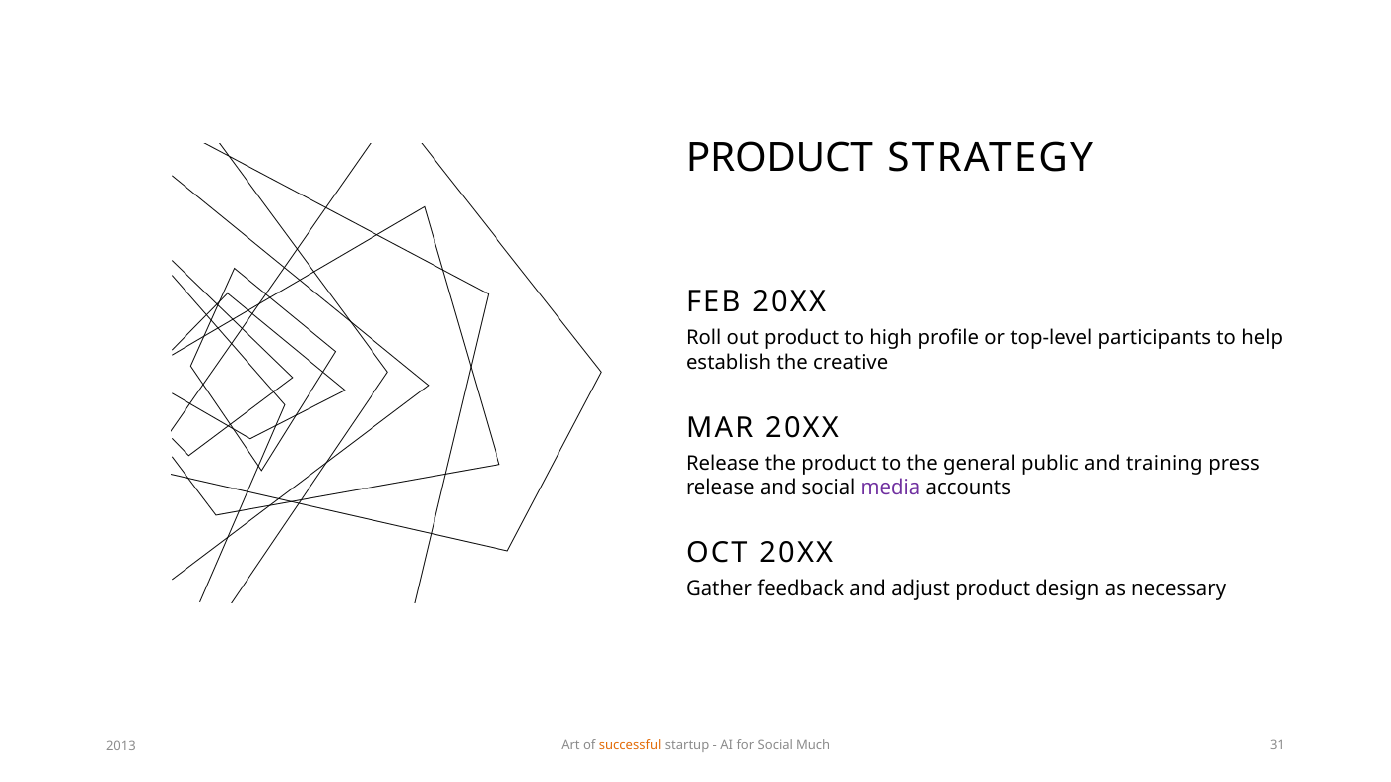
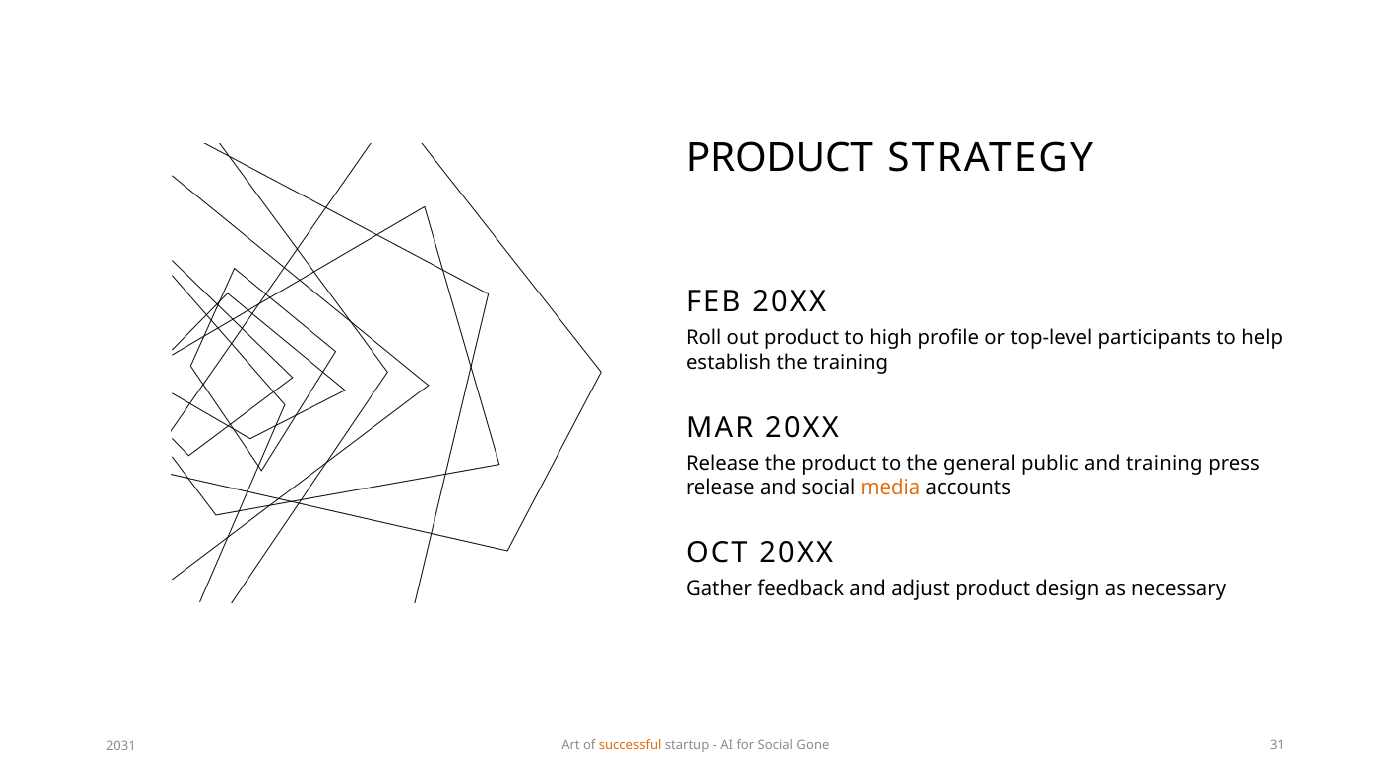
the creative: creative -> training
media colour: purple -> orange
Much: Much -> Gone
2013: 2013 -> 2031
